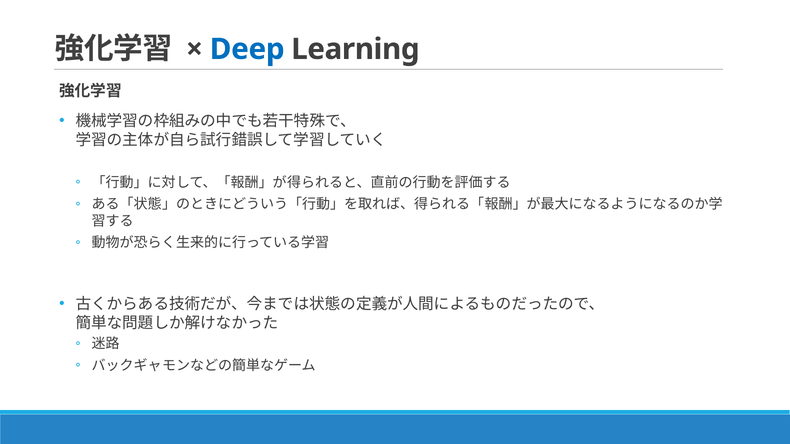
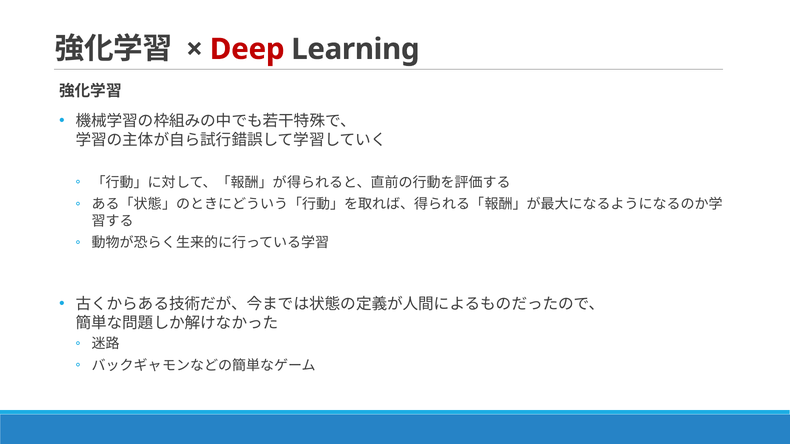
Deep colour: blue -> red
